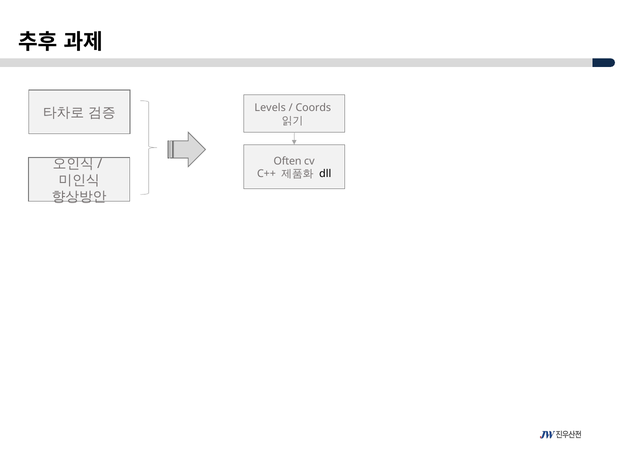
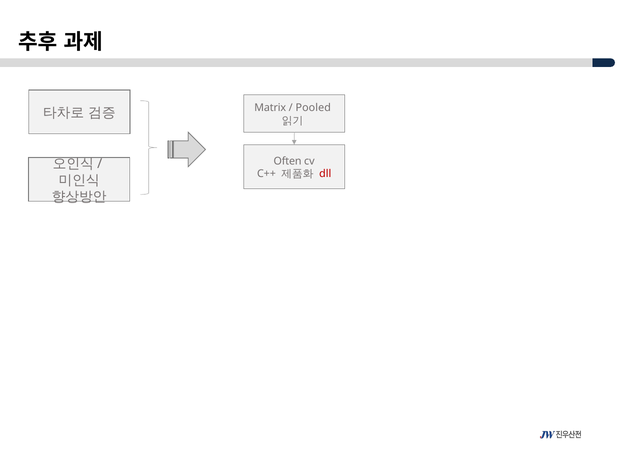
Levels: Levels -> Matrix
Coords: Coords -> Pooled
dll colour: black -> red
